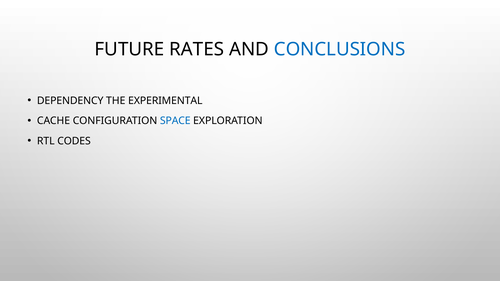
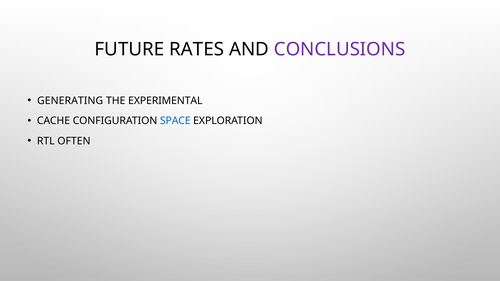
CONCLUSIONS colour: blue -> purple
DEPENDENCY: DEPENDENCY -> GENERATING
CODES: CODES -> OFTEN
